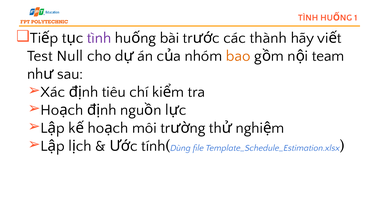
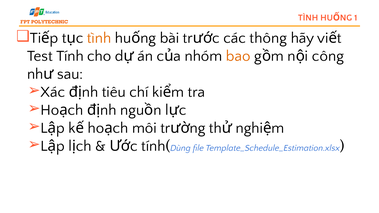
tình at (99, 38) colour: purple -> orange
thành: thành -> thông
Null: Null -> Tính
team: team -> công
